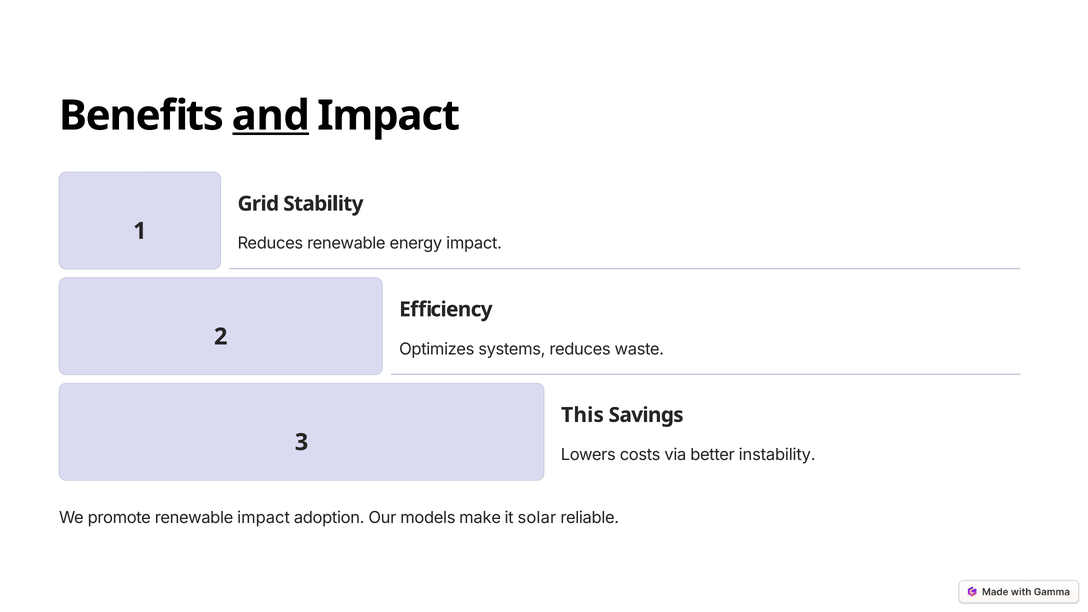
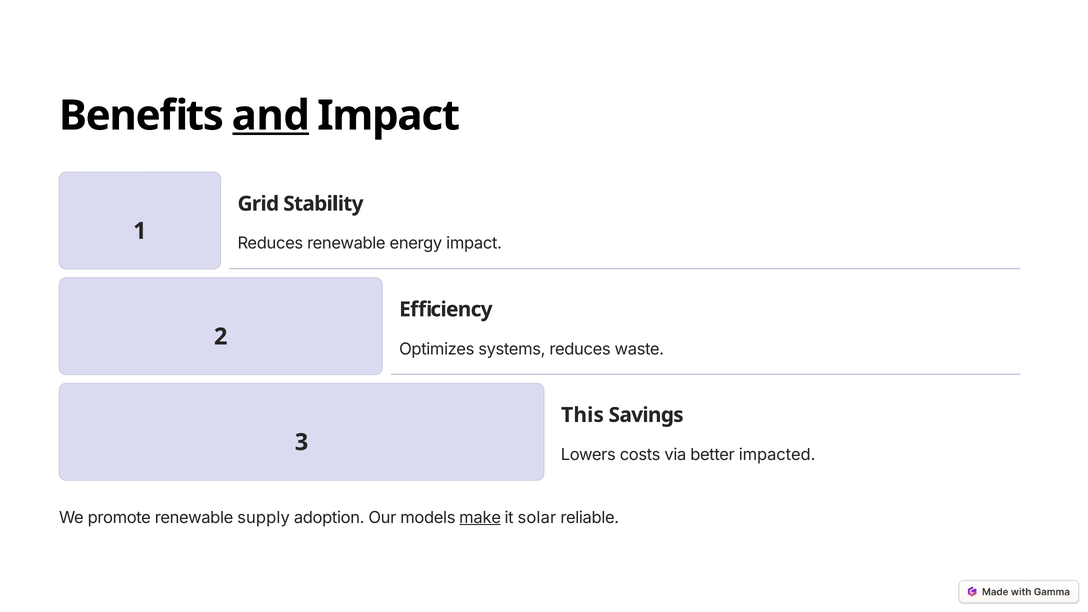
instability: instability -> impacted
renewable impact: impact -> supply
make underline: none -> present
